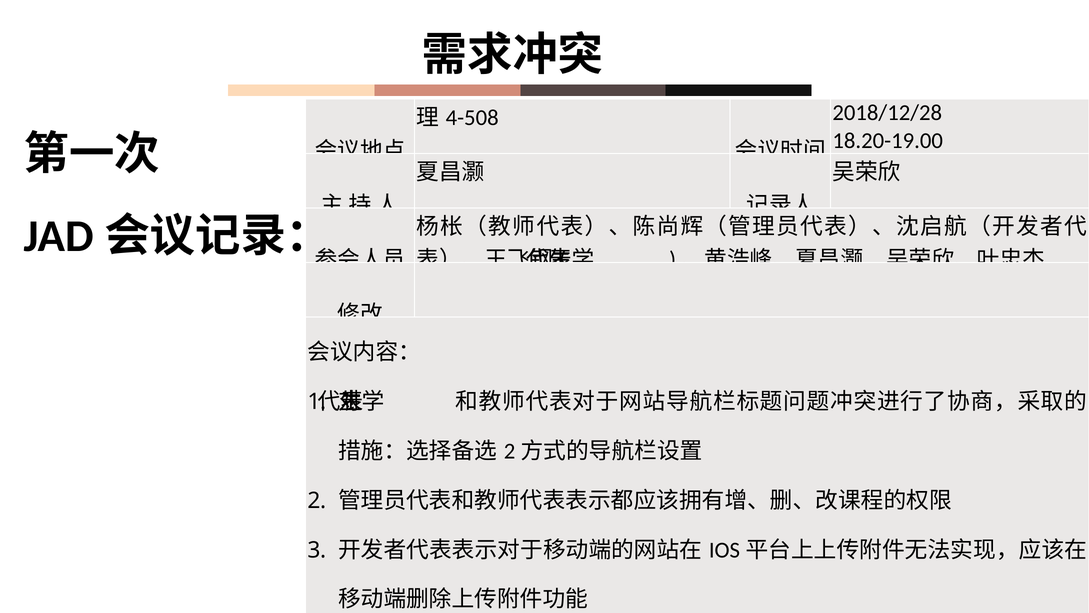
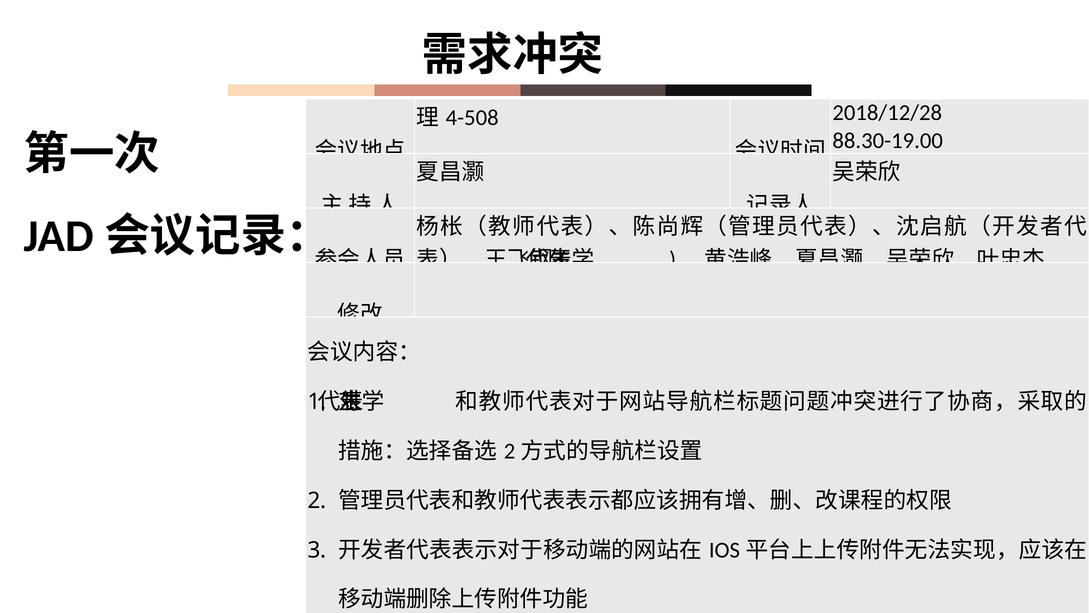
18.20-19.00: 18.20-19.00 -> 88.30-19.00
